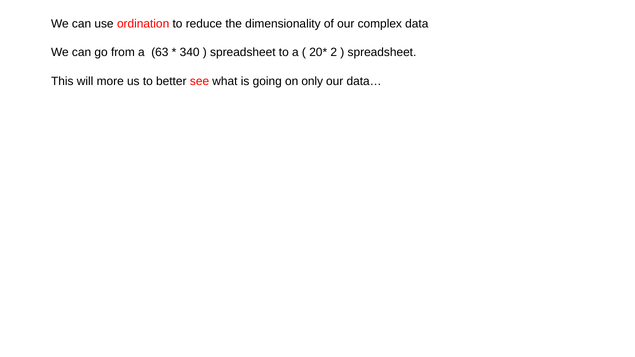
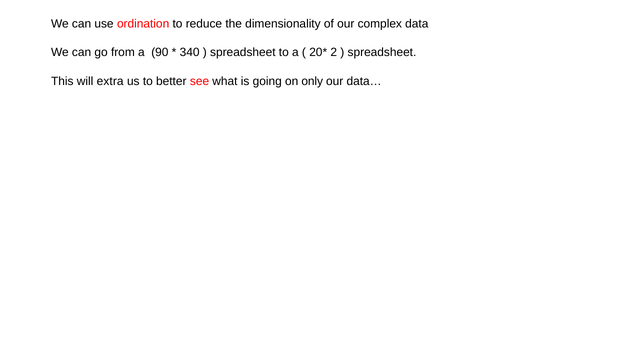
63: 63 -> 90
more: more -> extra
